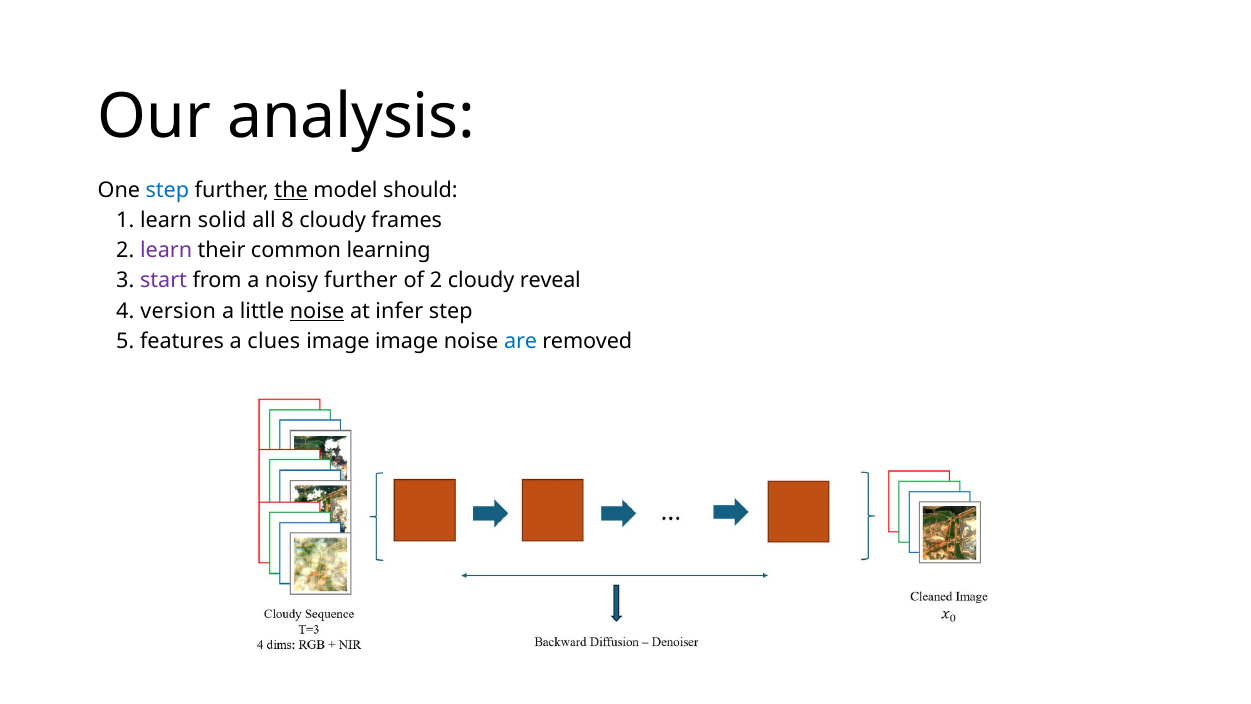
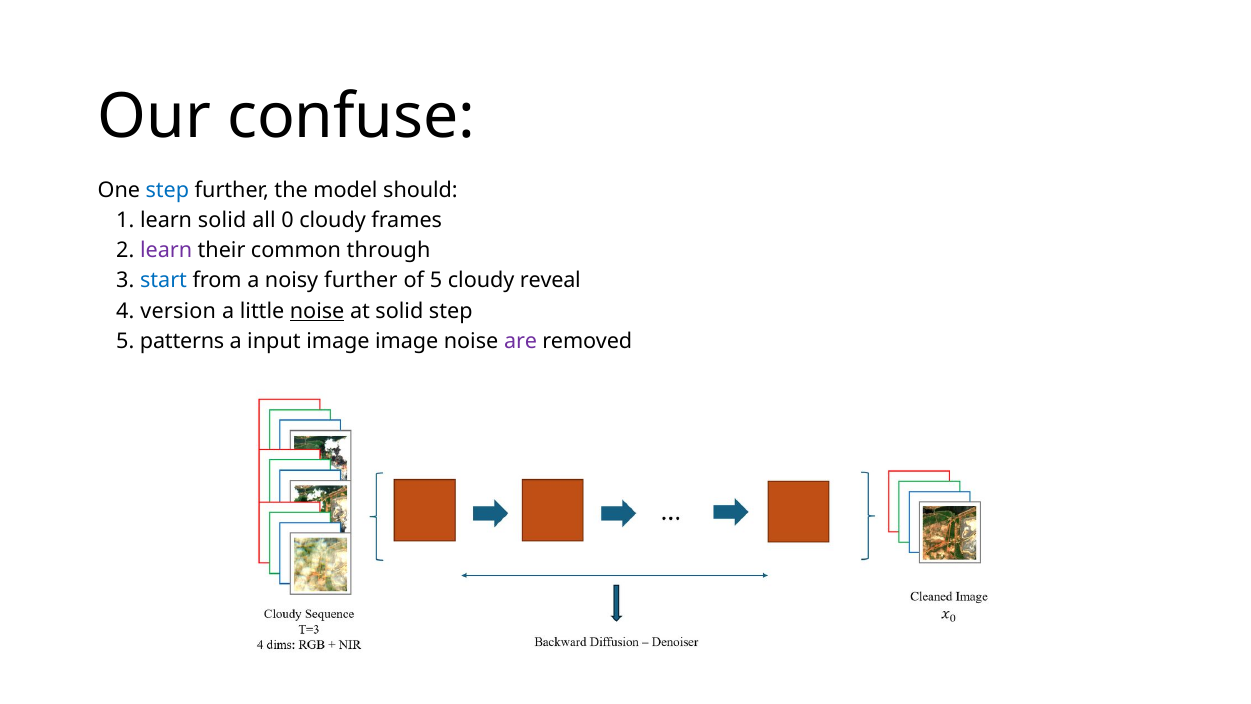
analysis: analysis -> confuse
the underline: present -> none
8: 8 -> 0
learning: learning -> through
start colour: purple -> blue
of 2: 2 -> 5
at infer: infer -> solid
features: features -> patterns
clues: clues -> input
are colour: blue -> purple
